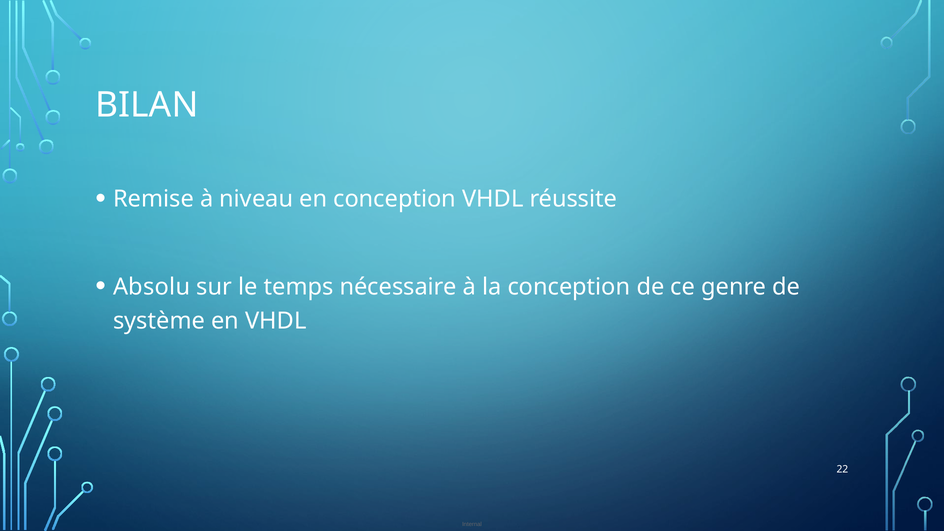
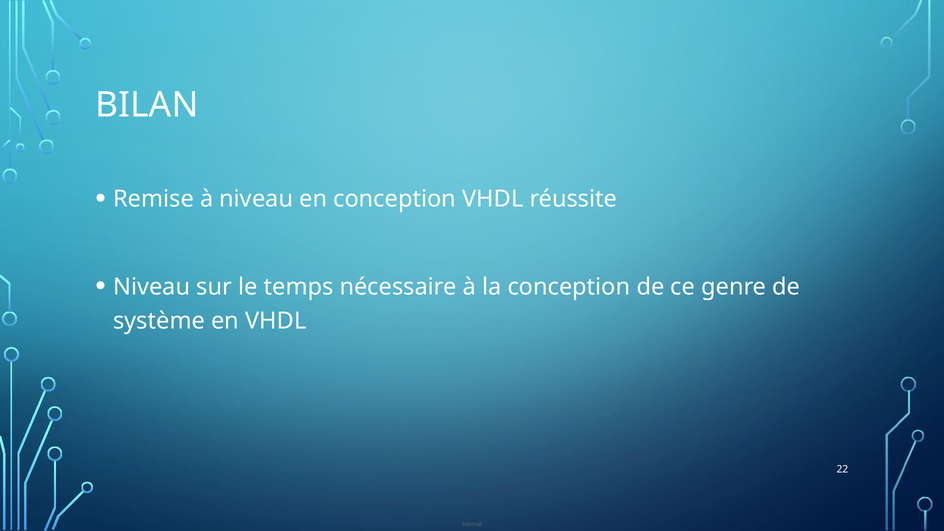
Absolu at (152, 287): Absolu -> Niveau
